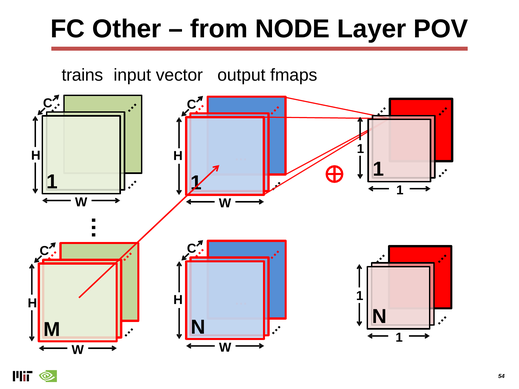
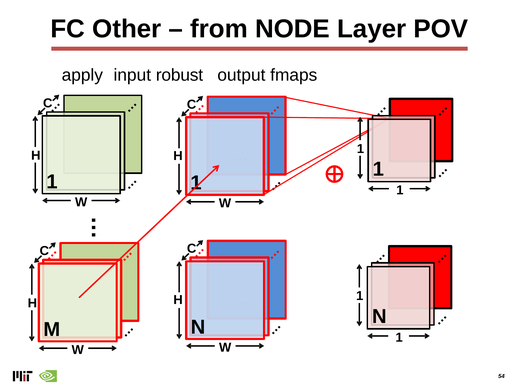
trains: trains -> apply
vector: vector -> robust
